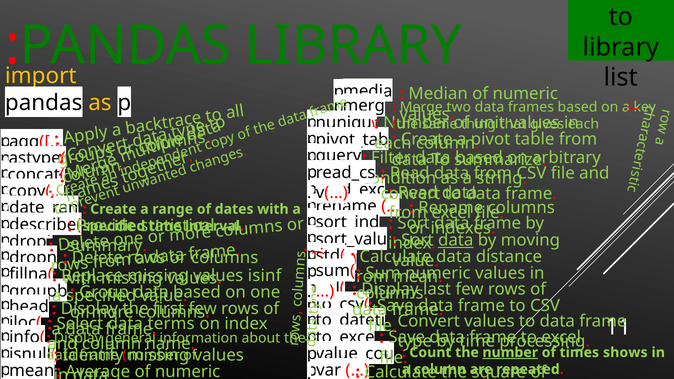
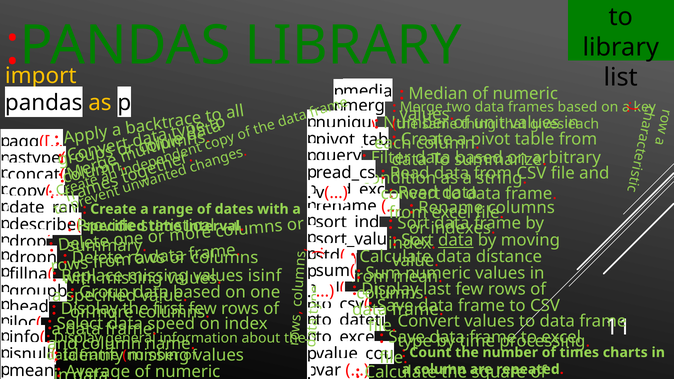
terms: terms -> speed
number at (510, 353) underline: present -> none
shows: shows -> charts
